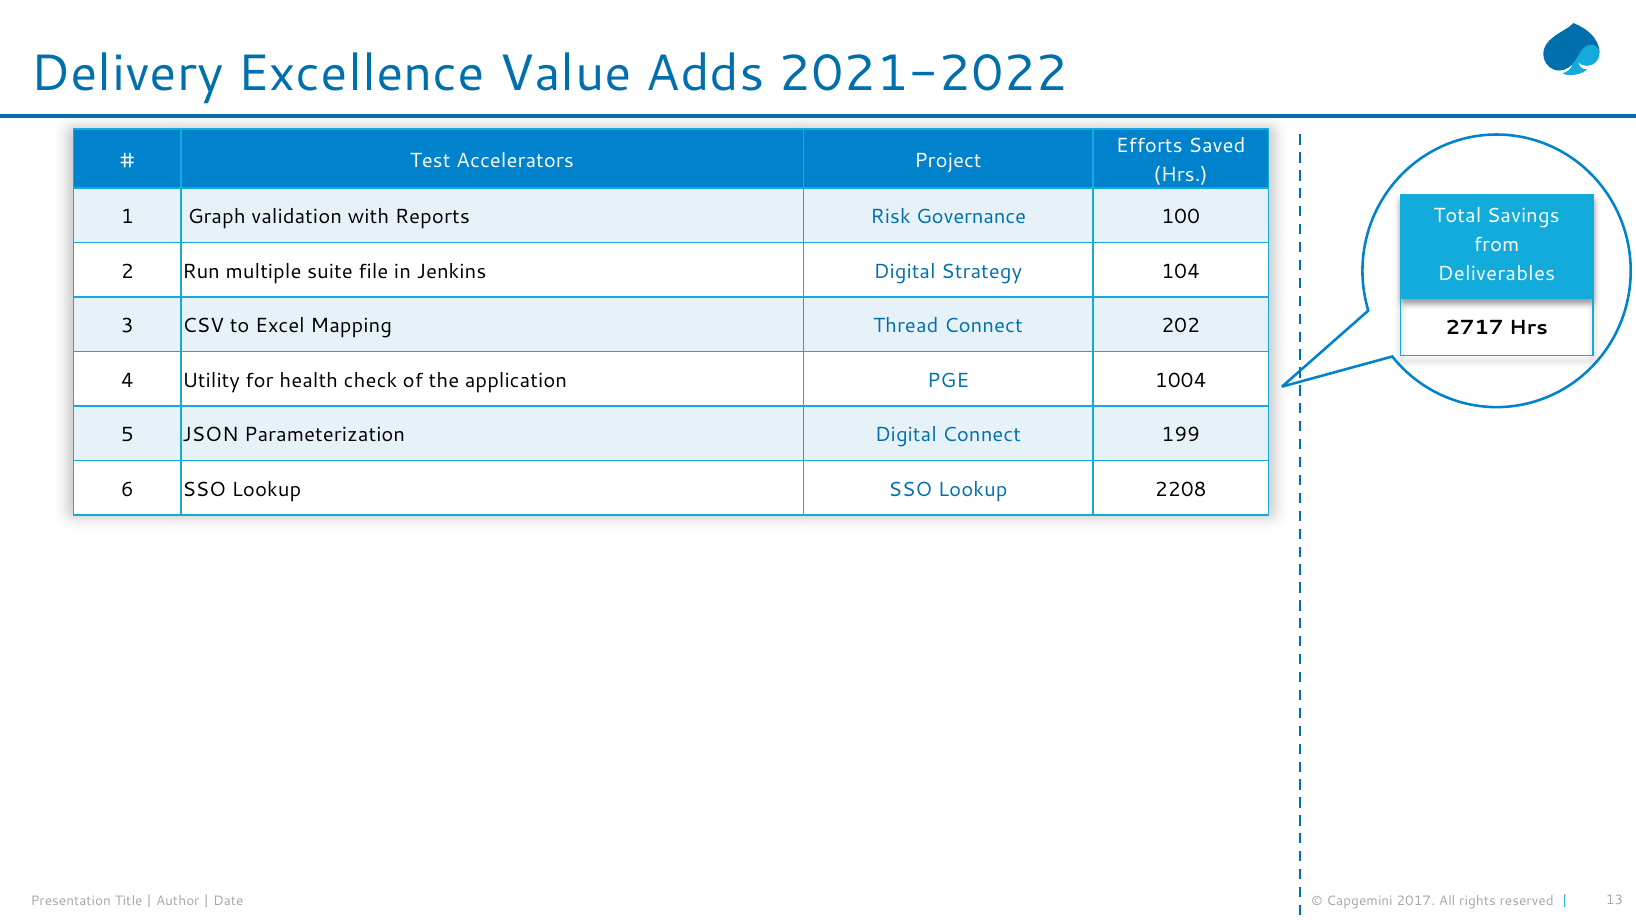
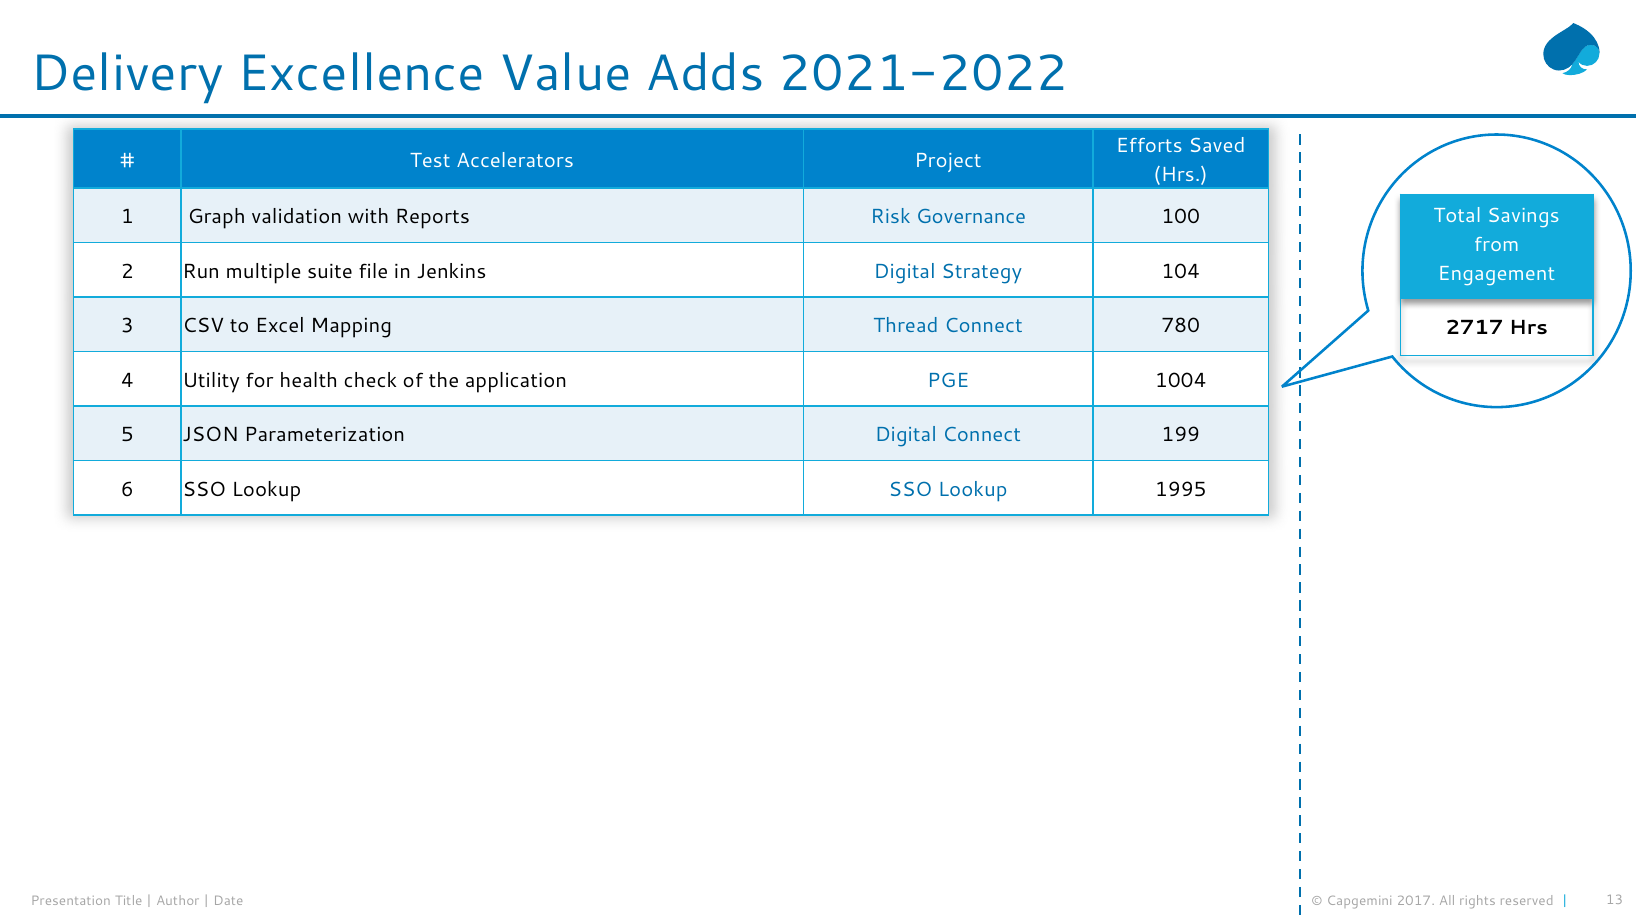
Deliverables: Deliverables -> Engagement
202: 202 -> 780
2208: 2208 -> 1995
